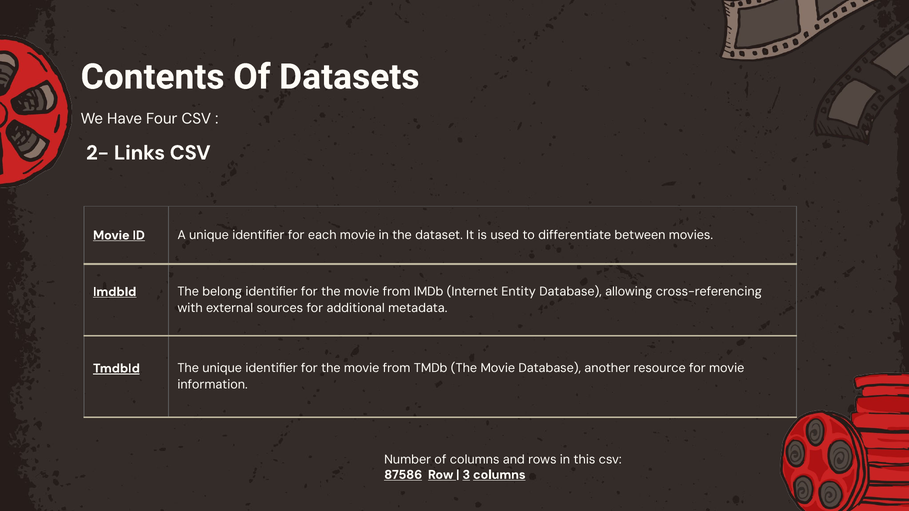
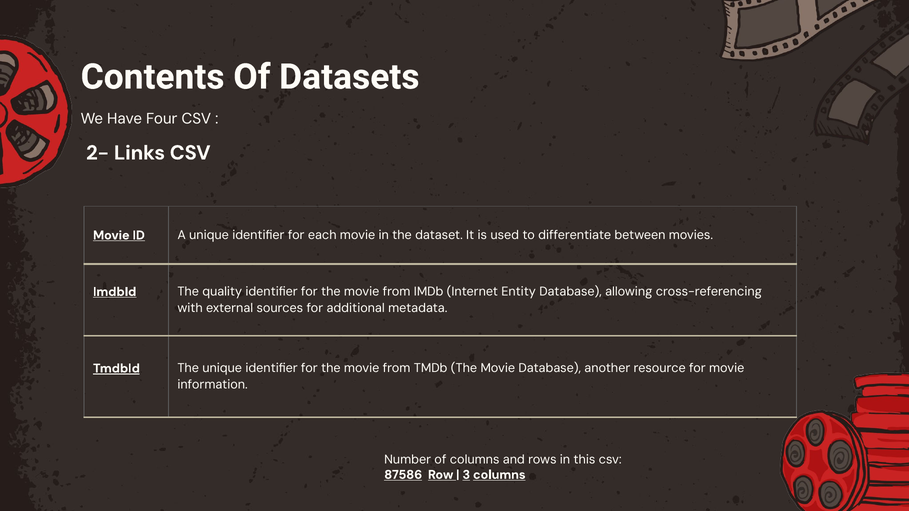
belong: belong -> quality
